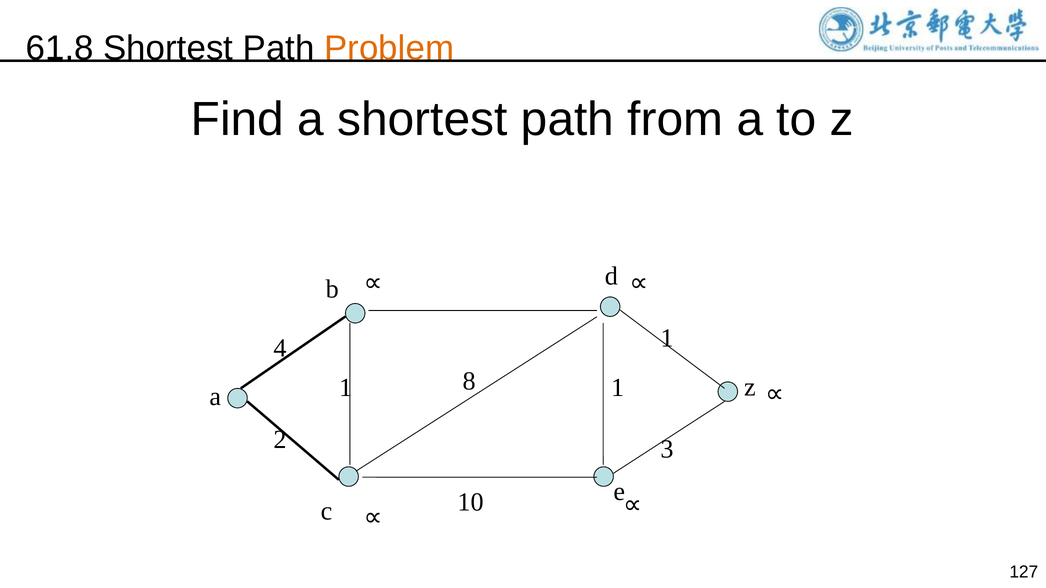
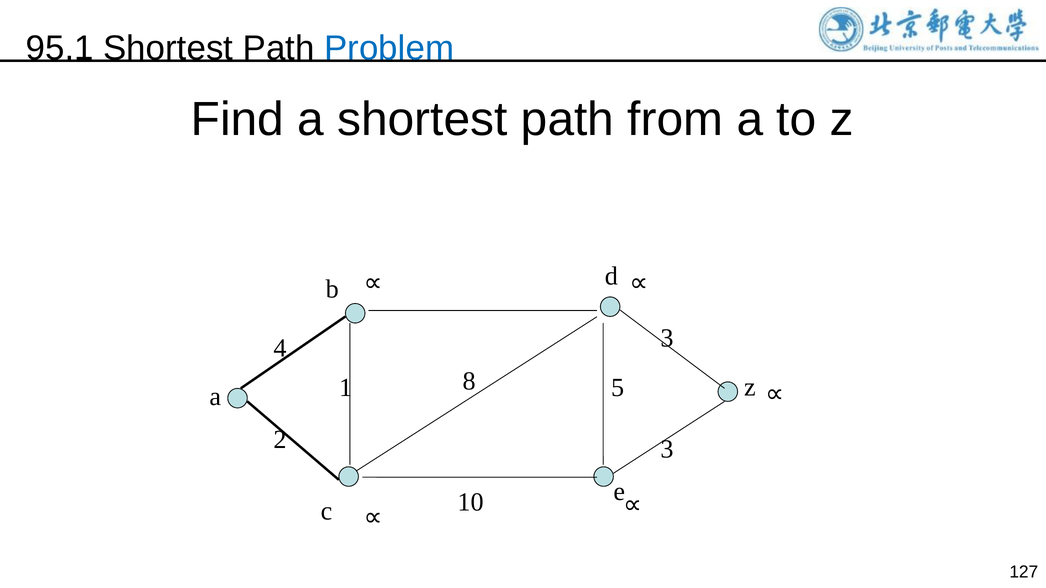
61.8: 61.8 -> 95.1
Problem colour: orange -> blue
4 1: 1 -> 3
1 1: 1 -> 5
